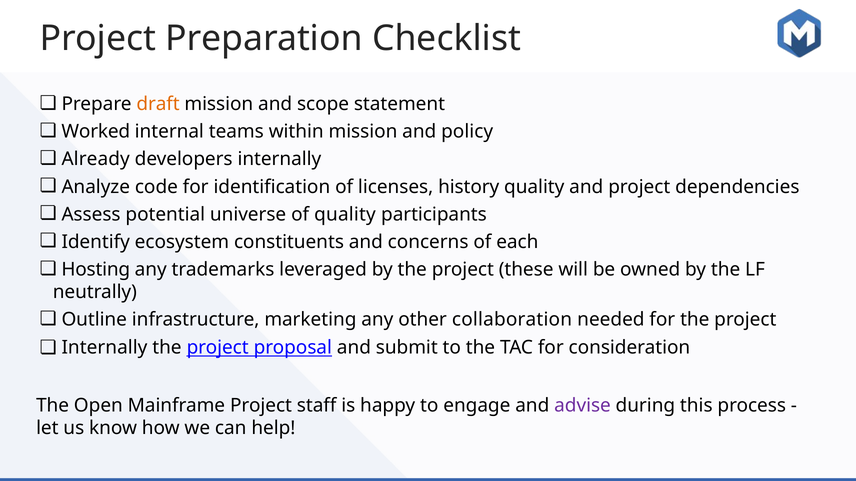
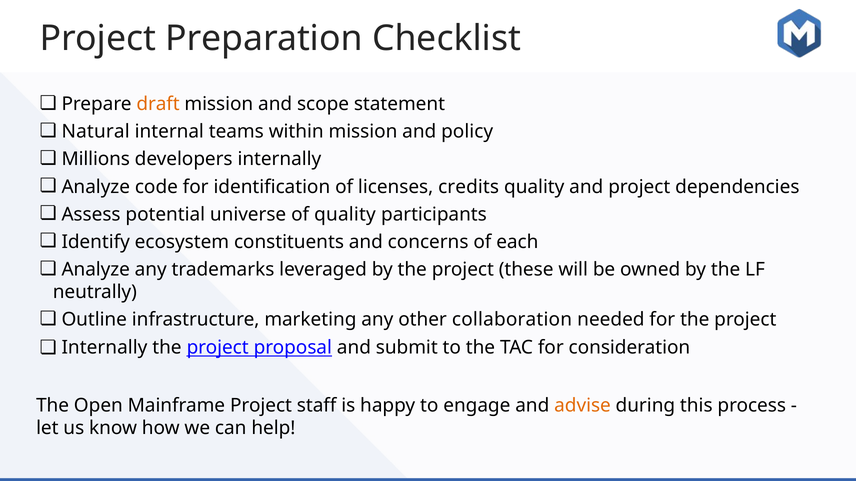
Worked: Worked -> Natural
Already: Already -> Millions
history: history -> credits
Hosting at (96, 270): Hosting -> Analyze
advise colour: purple -> orange
